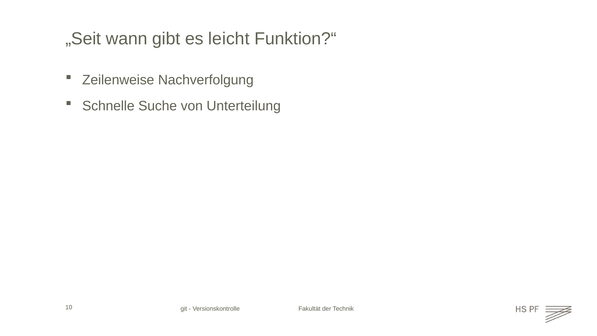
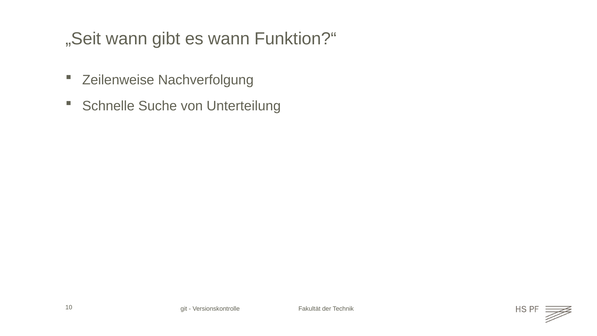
es leicht: leicht -> wann
